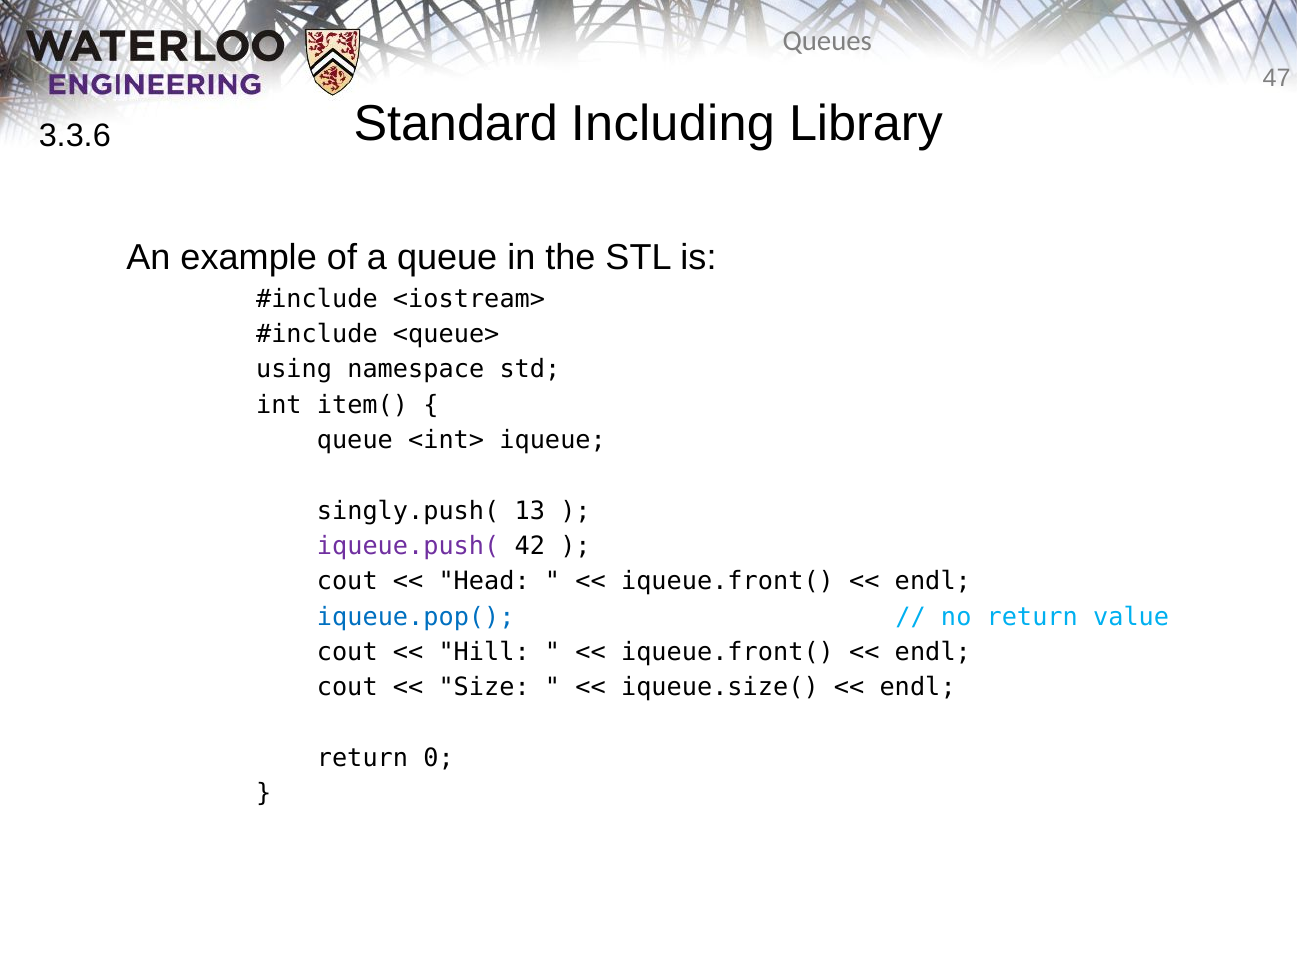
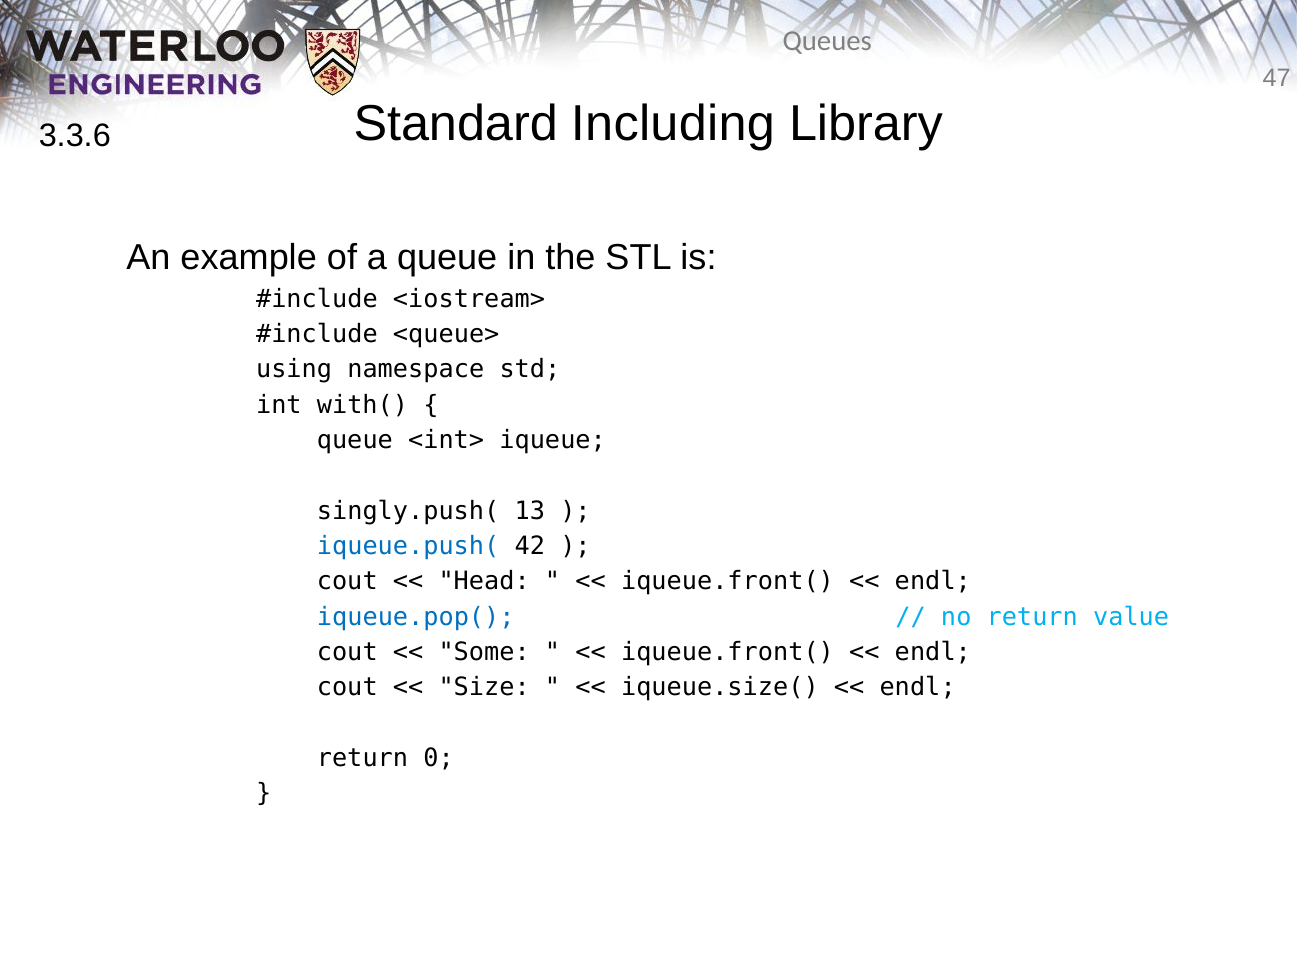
item(: item( -> with(
iqueue.push( colour: purple -> blue
Hill: Hill -> Some
